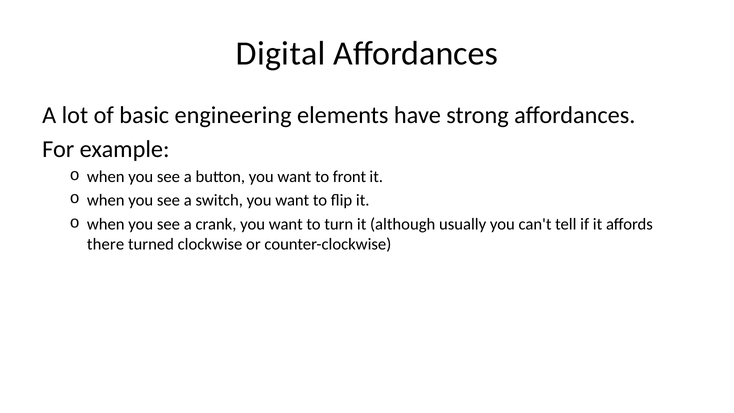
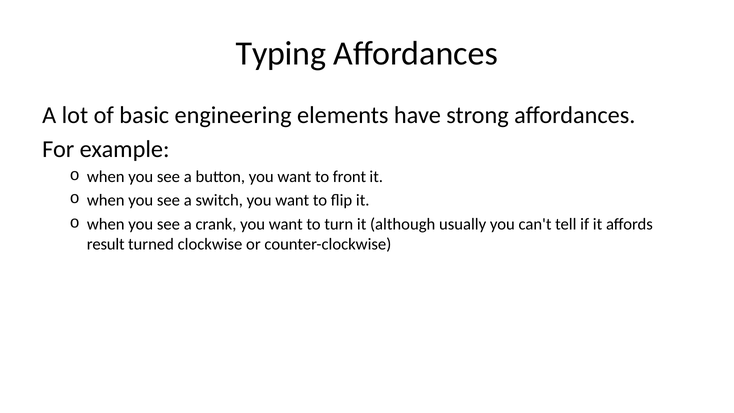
Digital: Digital -> Typing
there: there -> result
